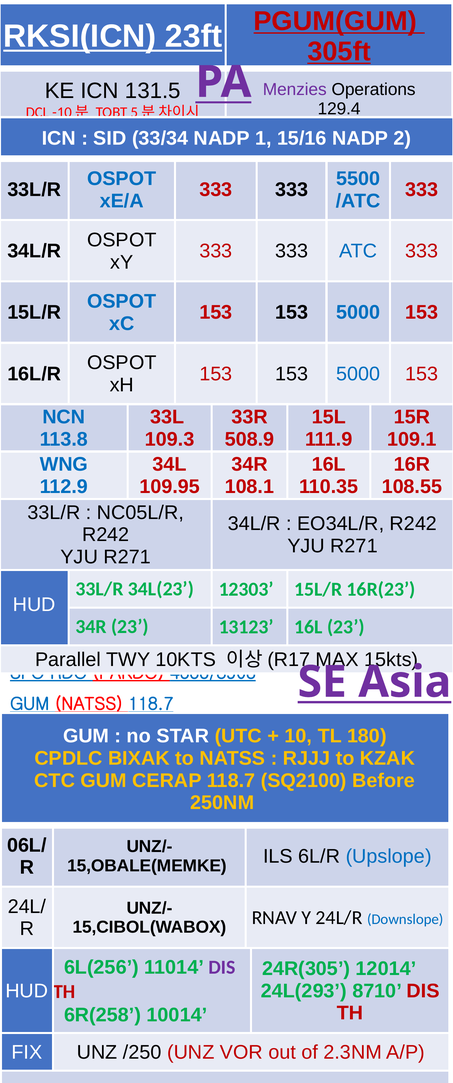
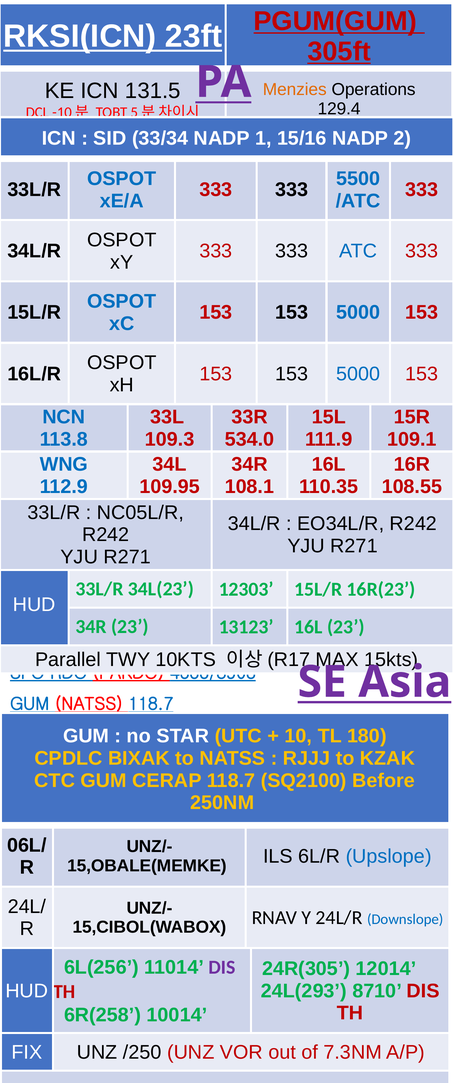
Menzies colour: purple -> orange
508.9: 508.9 -> 534.0
2.3NM: 2.3NM -> 7.3NM
